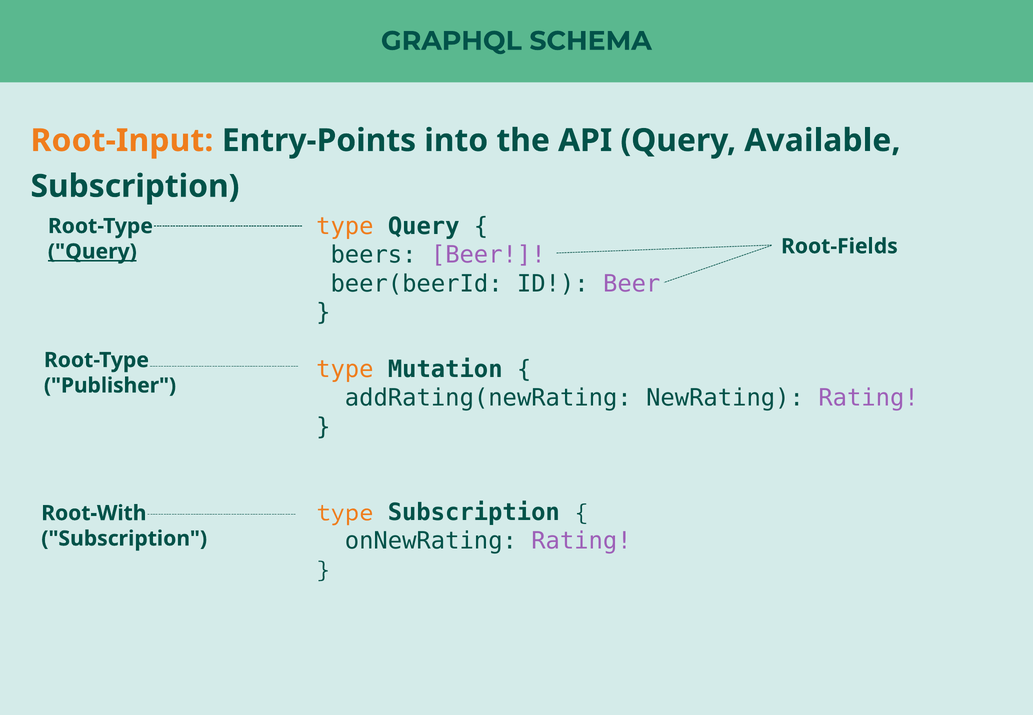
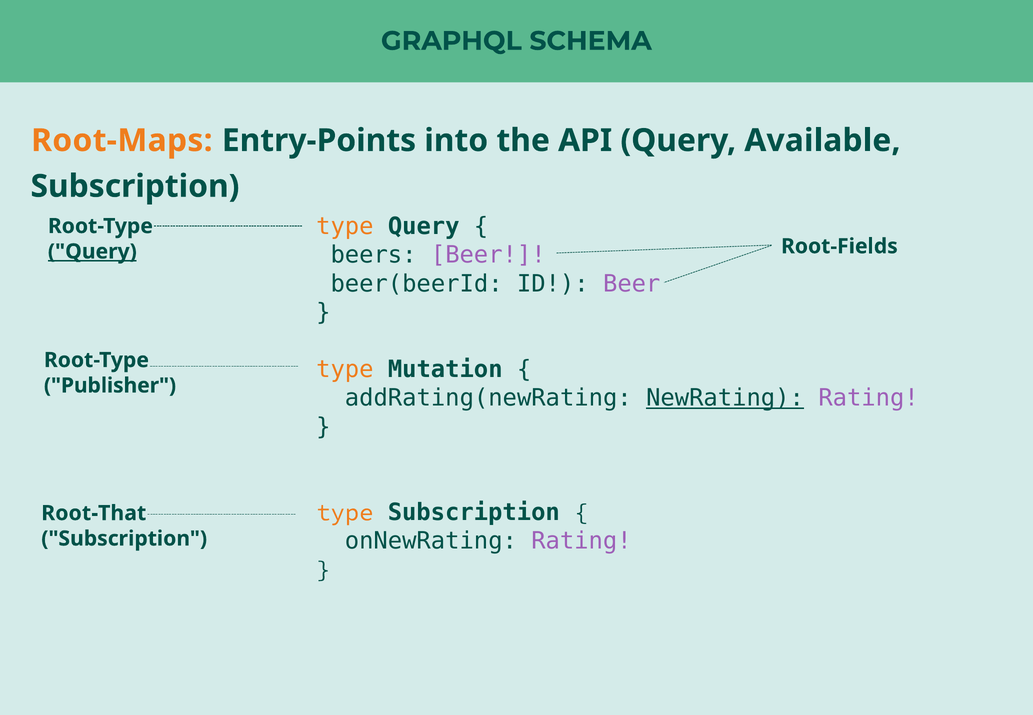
Root-Input: Root-Input -> Root-Maps
NewRating underline: none -> present
Root-With: Root-With -> Root-That
